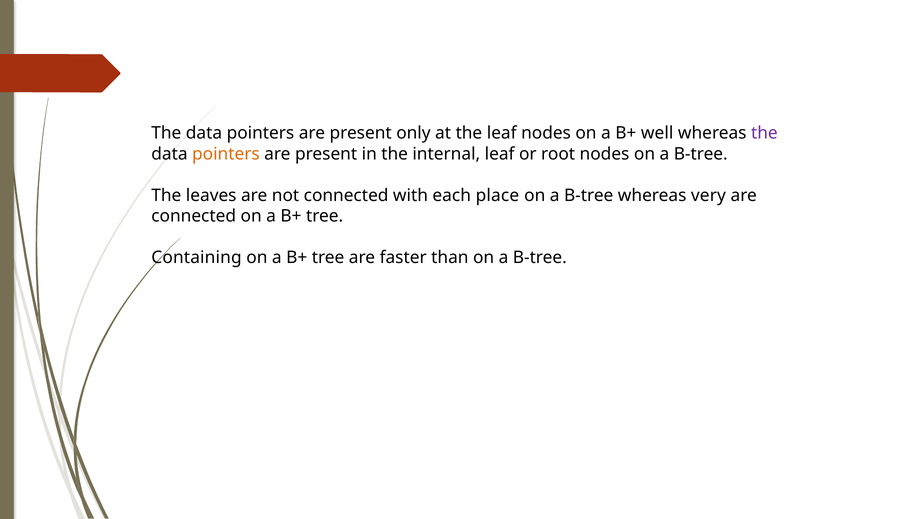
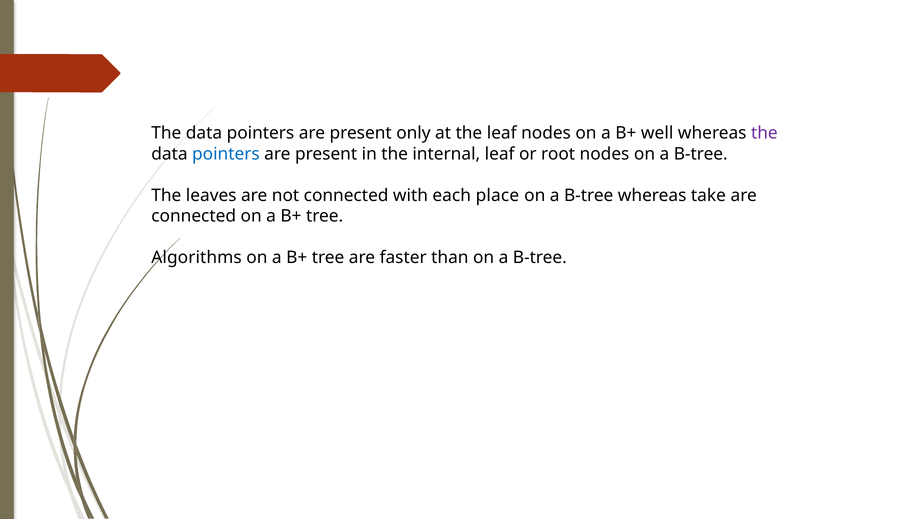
pointers at (226, 154) colour: orange -> blue
very: very -> take
Containing: Containing -> Algorithms
